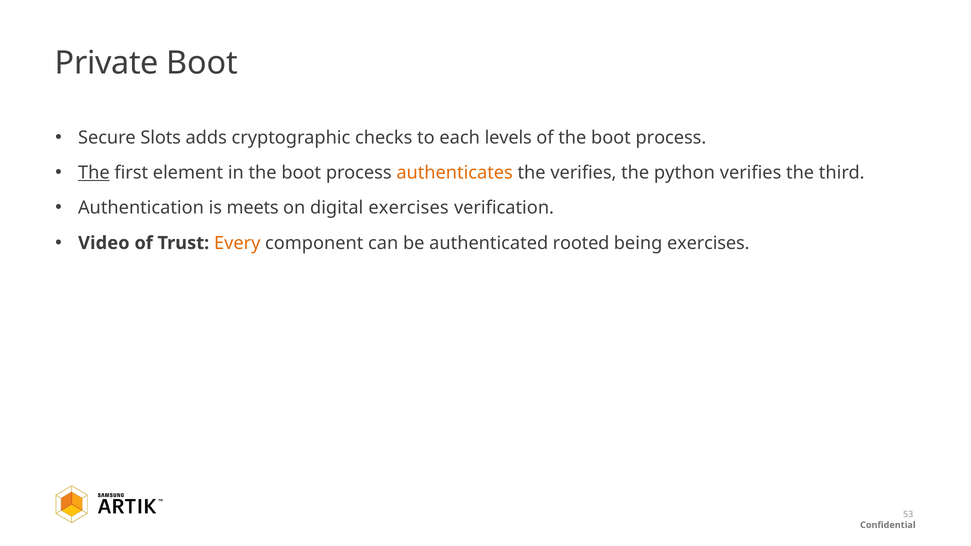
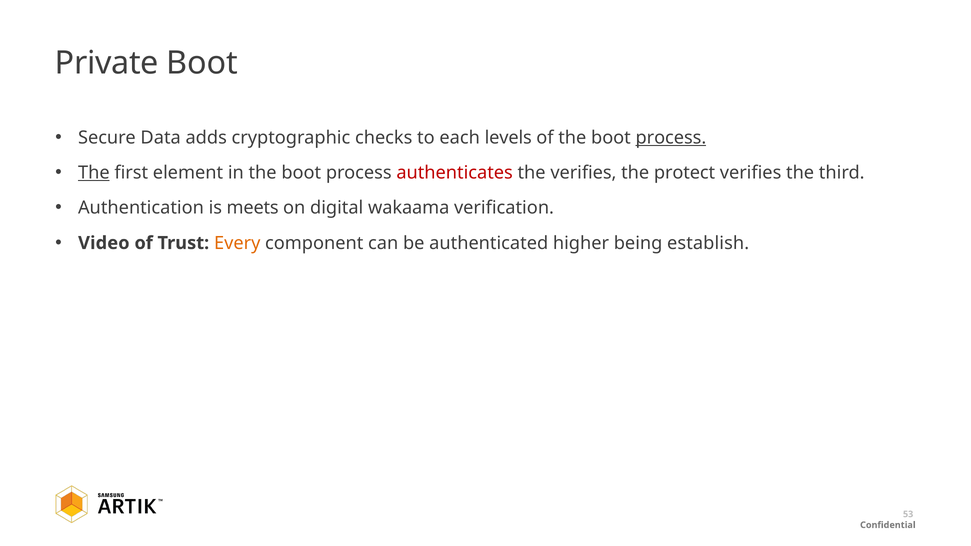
Slots: Slots -> Data
process at (671, 138) underline: none -> present
authenticates colour: orange -> red
python: python -> protect
digital exercises: exercises -> wakaama
rooted: rooted -> higher
being exercises: exercises -> establish
